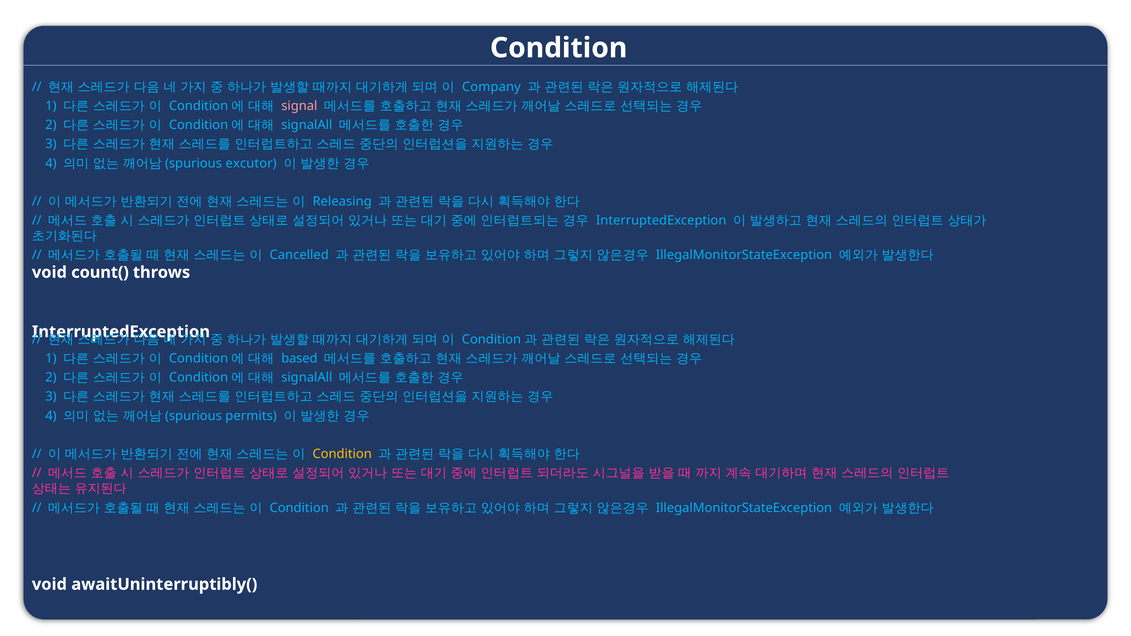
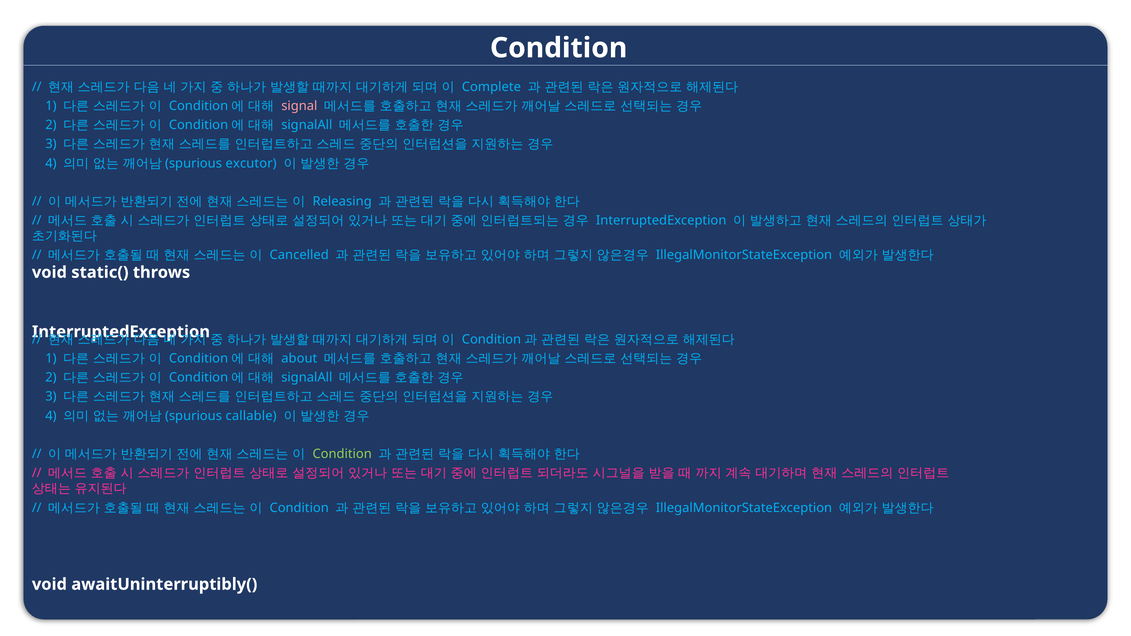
Company: Company -> Complete
count(: count( -> static(
based: based -> about
permits: permits -> callable
Condition at (342, 454) colour: yellow -> light green
